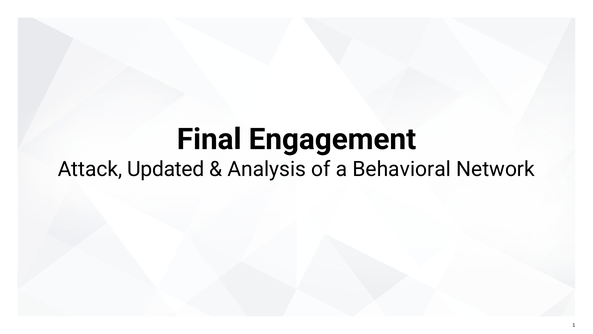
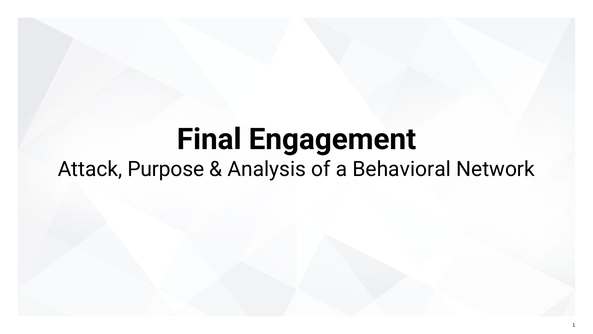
Updated: Updated -> Purpose
